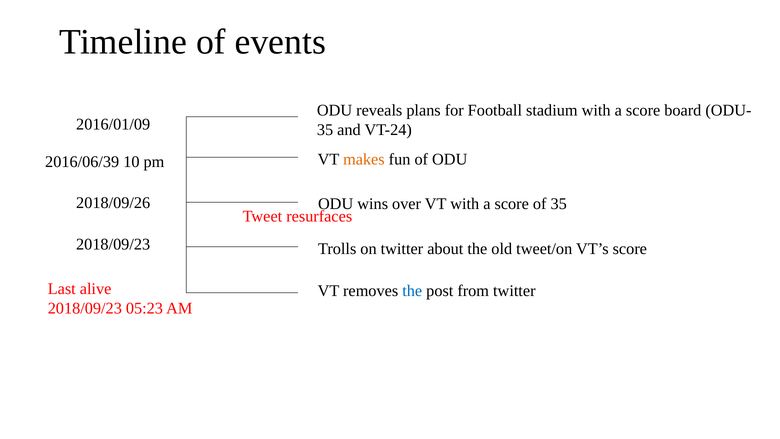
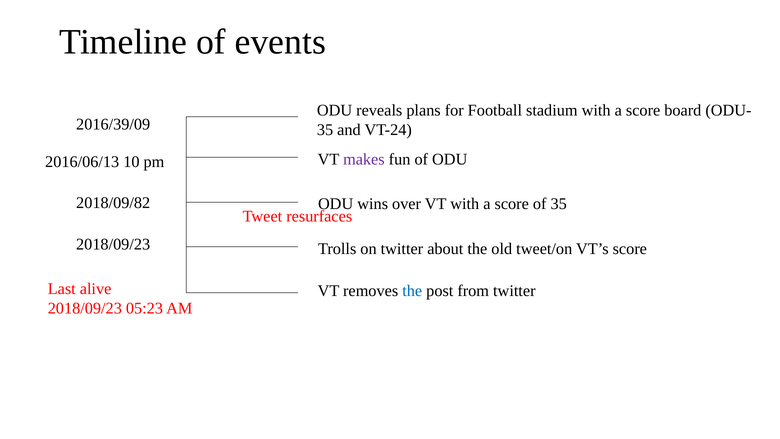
2016/01/09: 2016/01/09 -> 2016/39/09
makes colour: orange -> purple
2016/06/39: 2016/06/39 -> 2016/06/13
2018/09/26: 2018/09/26 -> 2018/09/82
